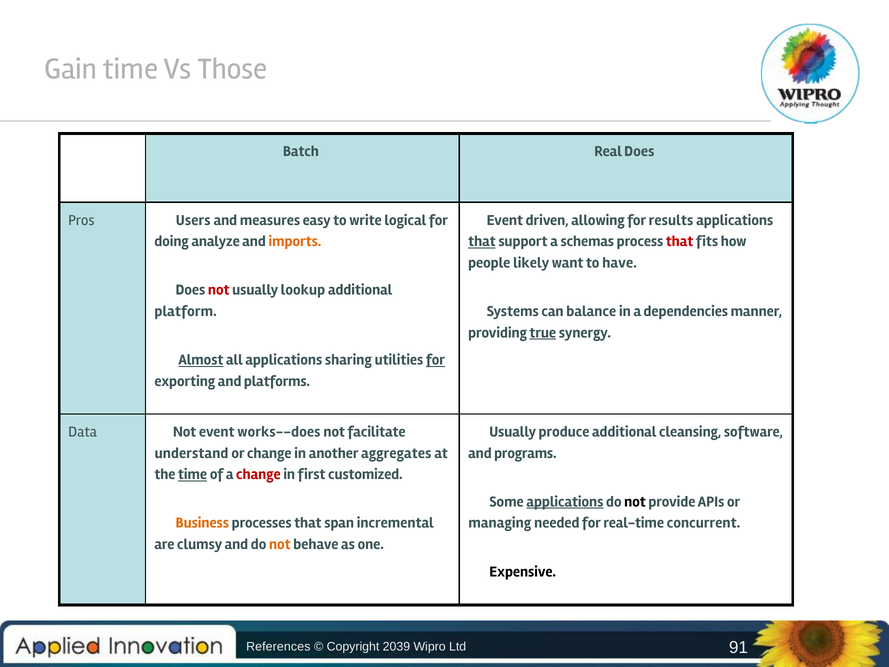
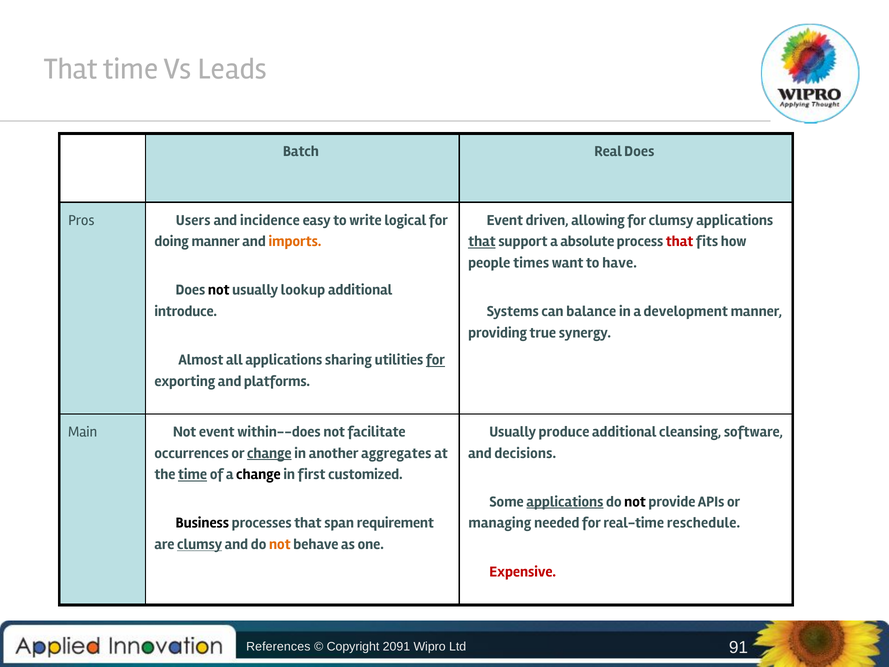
Gain at (71, 69): Gain -> That
Those: Those -> Leads
measures: measures -> incidence
for results: results -> clumsy
doing analyze: analyze -> manner
schemas: schemas -> absolute
likely: likely -> times
not at (219, 290) colour: red -> black
dependencies: dependencies -> development
platform: platform -> introduce
true underline: present -> none
Almost underline: present -> none
works--does: works--does -> within--does
Data: Data -> Main
understand: understand -> occurrences
change at (269, 453) underline: none -> present
programs: programs -> decisions
change at (258, 474) colour: red -> black
Business colour: orange -> black
incremental: incremental -> requirement
concurrent: concurrent -> reschedule
clumsy at (200, 544) underline: none -> present
Expensive colour: black -> red
2039: 2039 -> 2091
